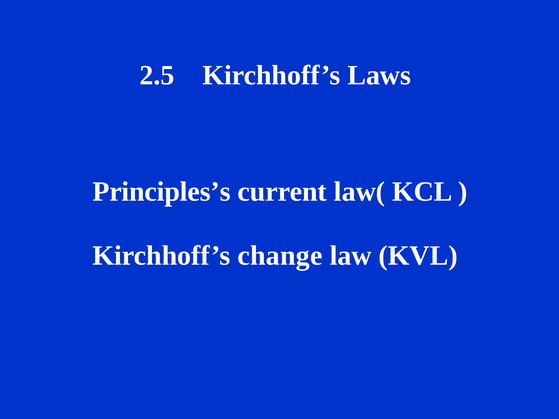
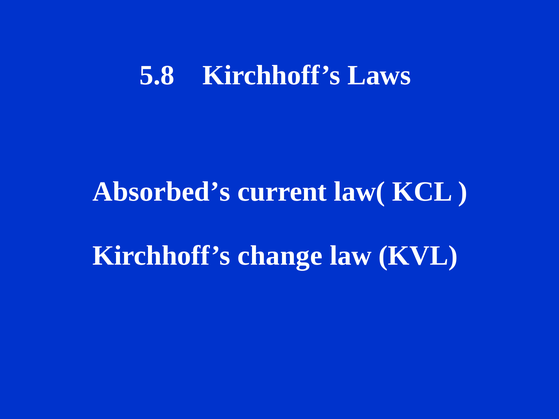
2.5: 2.5 -> 5.8
Principles’s: Principles’s -> Absorbed’s
